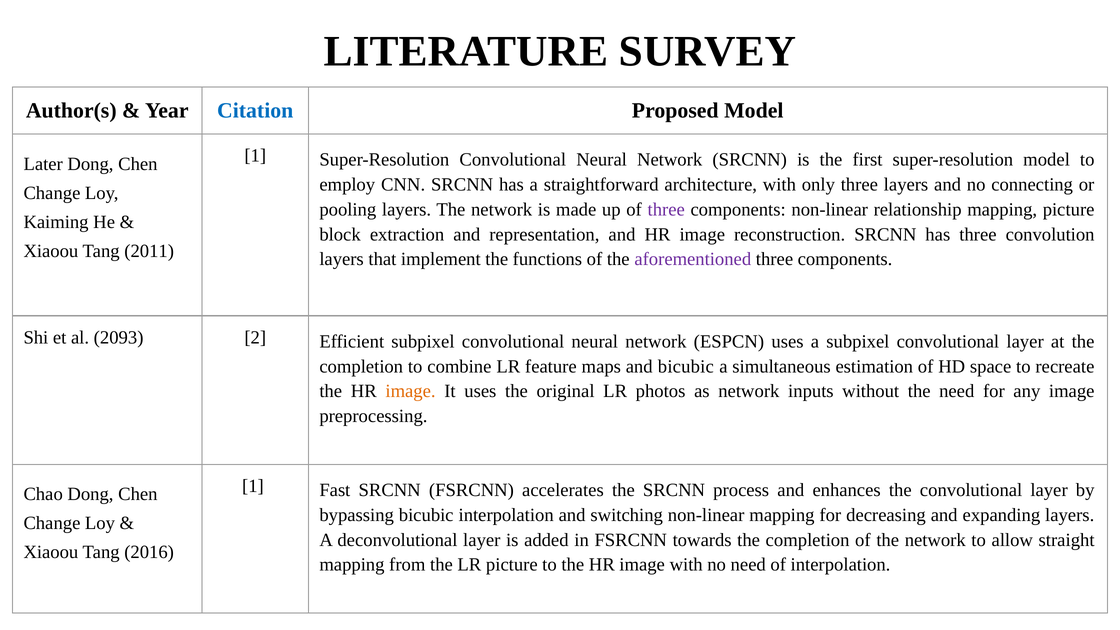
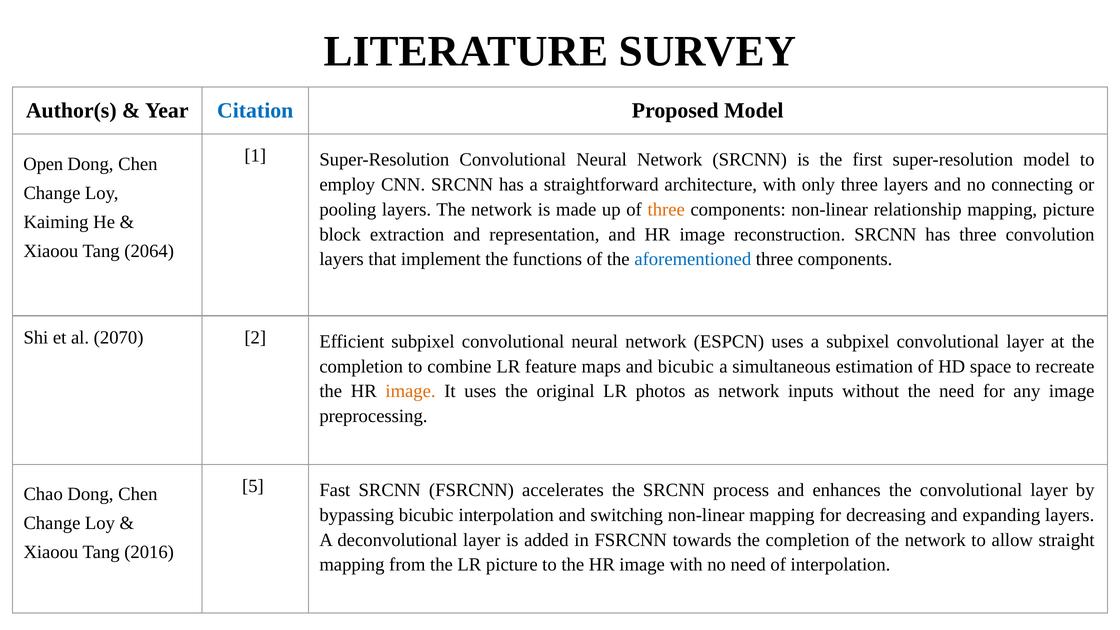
Later: Later -> Open
three at (666, 210) colour: purple -> orange
2011: 2011 -> 2064
aforementioned colour: purple -> blue
2093: 2093 -> 2070
1 at (253, 486): 1 -> 5
